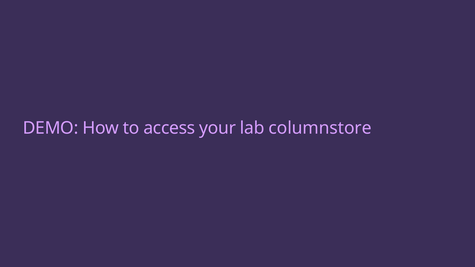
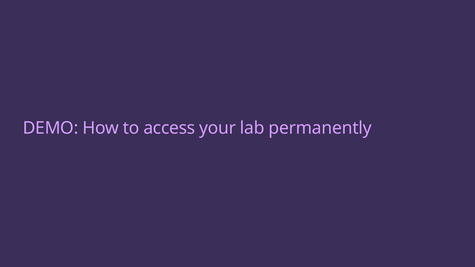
columnstore: columnstore -> permanently
